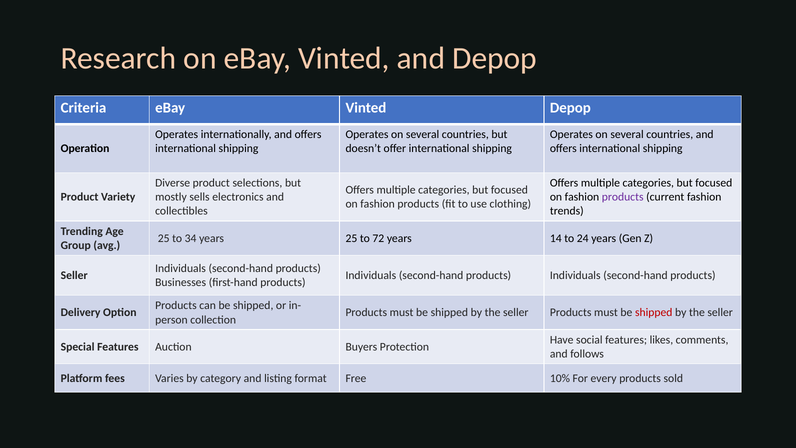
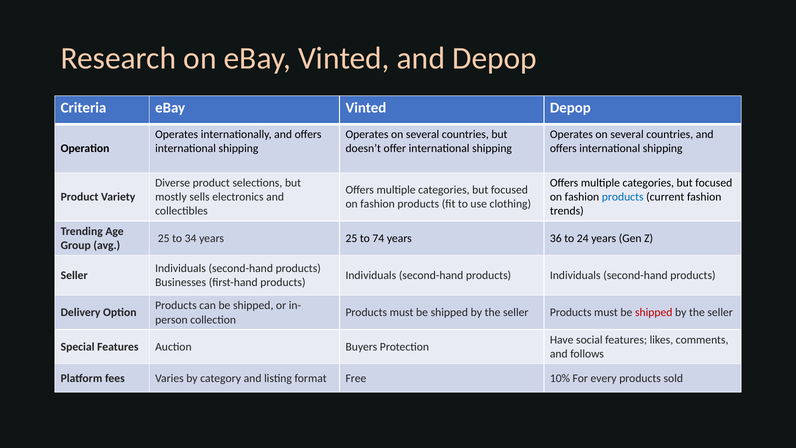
products at (623, 197) colour: purple -> blue
72: 72 -> 74
14: 14 -> 36
